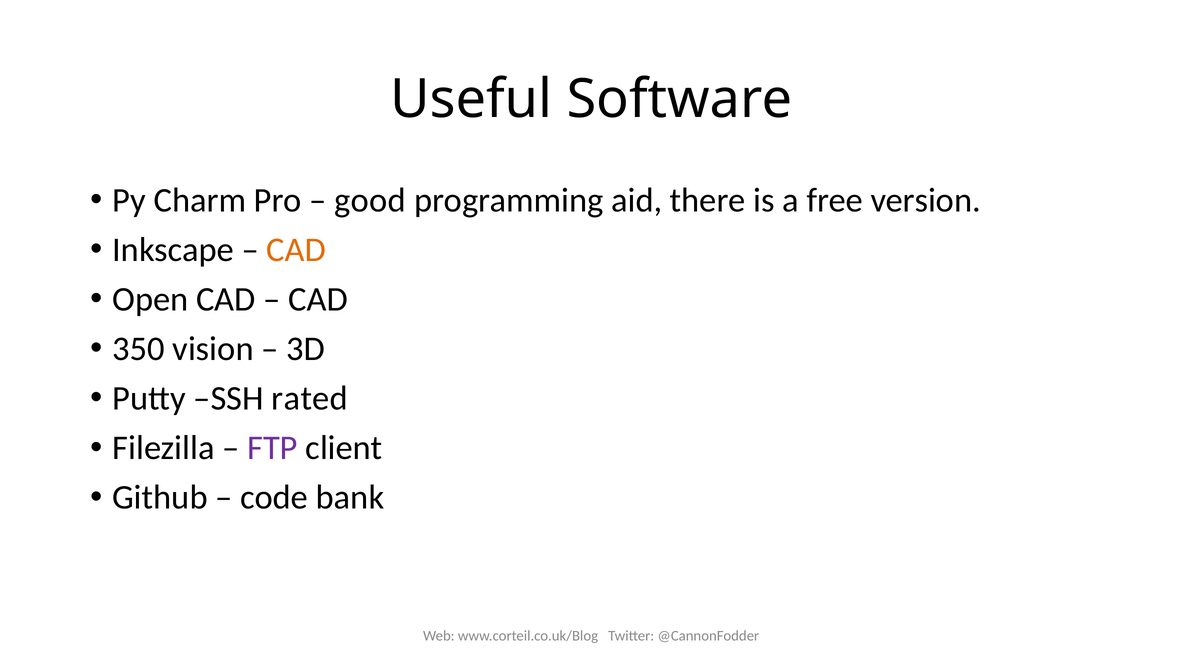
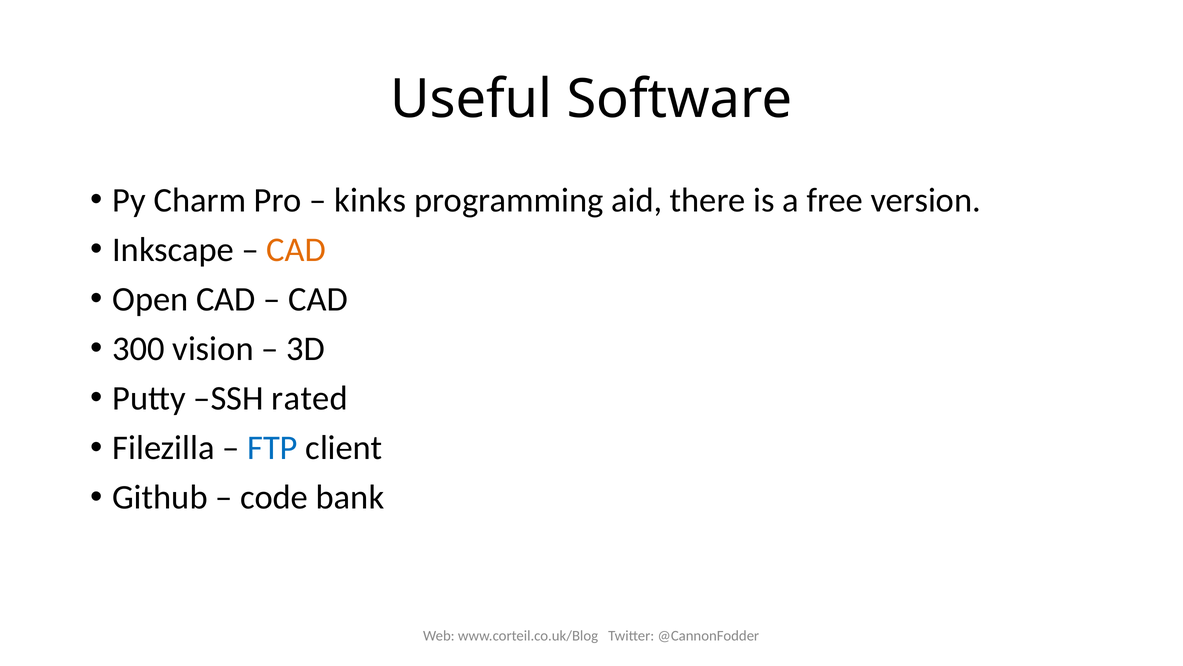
good: good -> kinks
350: 350 -> 300
FTP colour: purple -> blue
